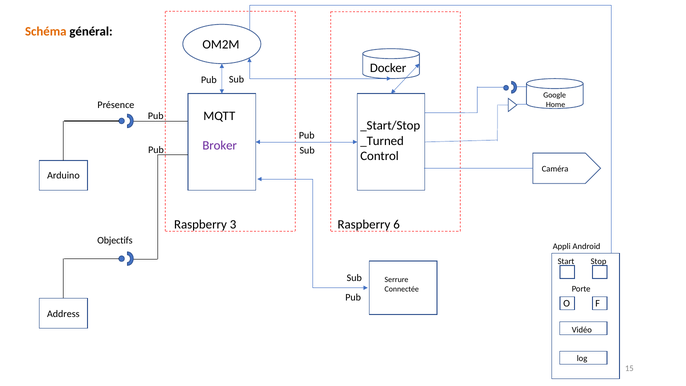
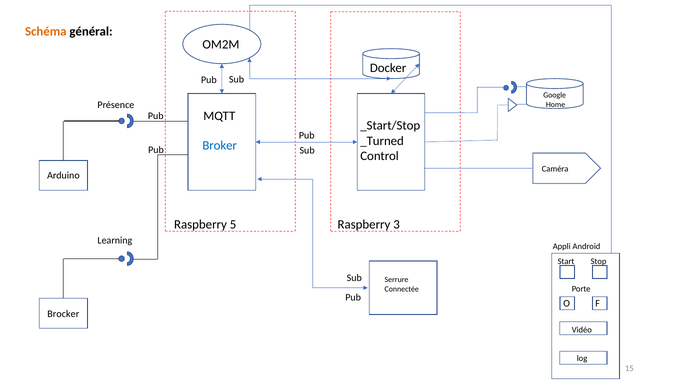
Broker colour: purple -> blue
3: 3 -> 5
6: 6 -> 3
Objectifs: Objectifs -> Learning
Address: Address -> Brocker
